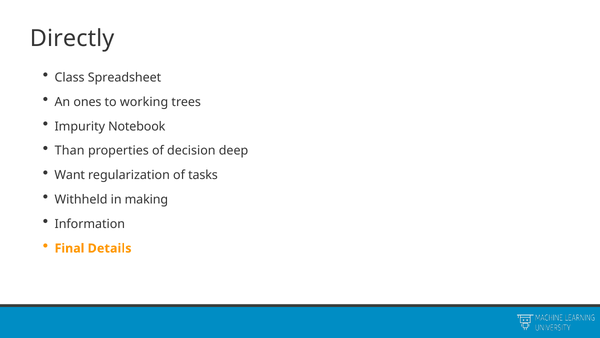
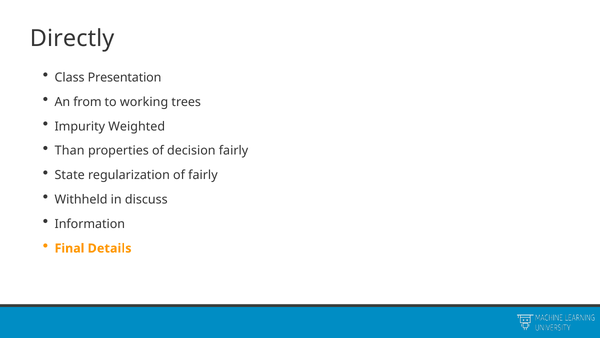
Spreadsheet: Spreadsheet -> Presentation
ones: ones -> from
Notebook: Notebook -> Weighted
decision deep: deep -> fairly
Want: Want -> State
of tasks: tasks -> fairly
making: making -> discuss
